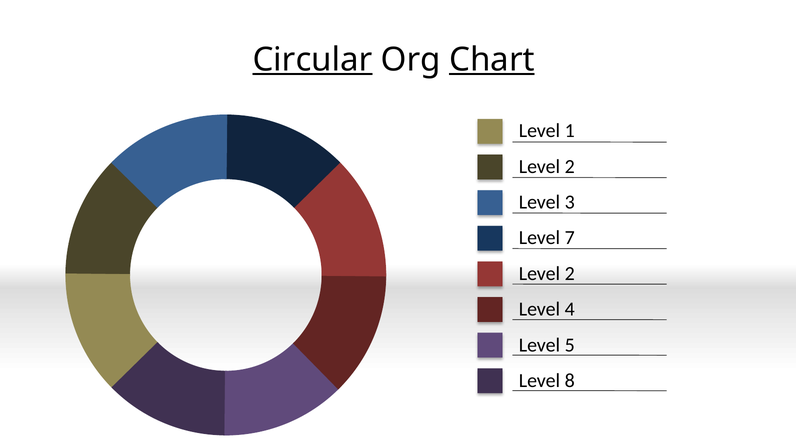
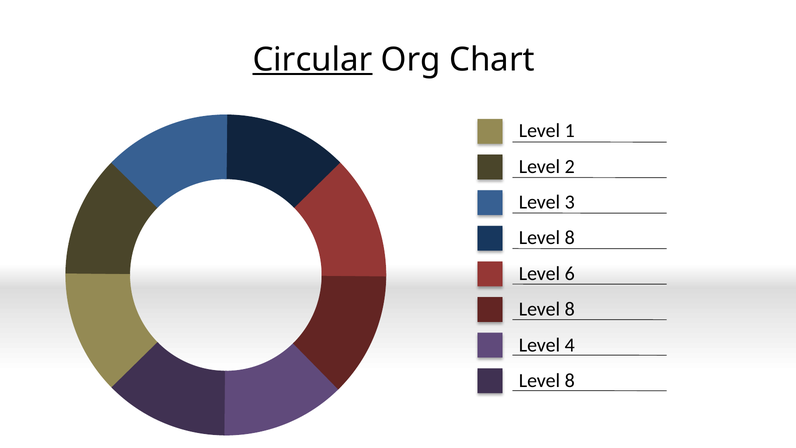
Chart underline: present -> none
7 at (570, 238): 7 -> 8
2 at (570, 273): 2 -> 6
4 at (570, 309): 4 -> 8
5: 5 -> 4
